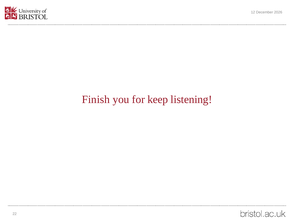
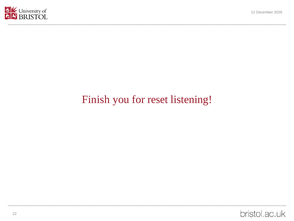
keep: keep -> reset
